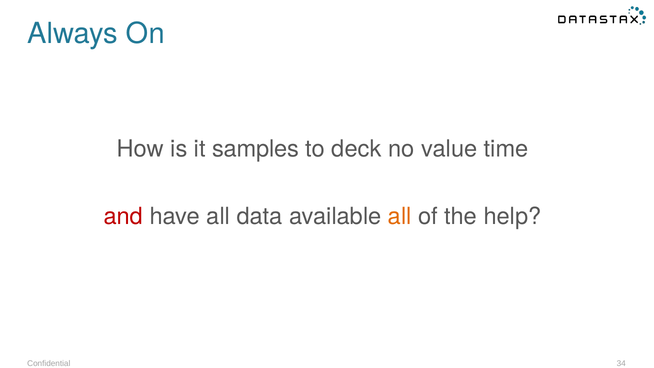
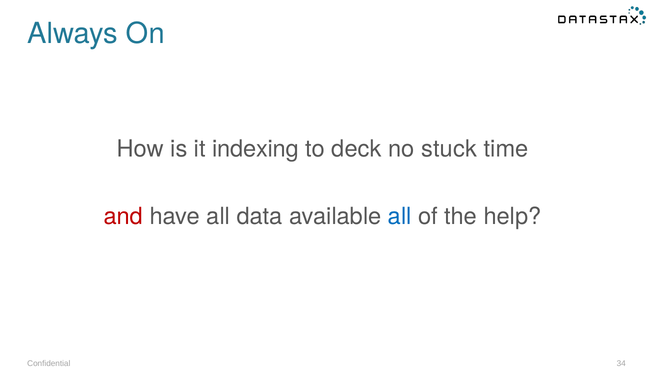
samples: samples -> indexing
value: value -> stuck
all at (400, 216) colour: orange -> blue
